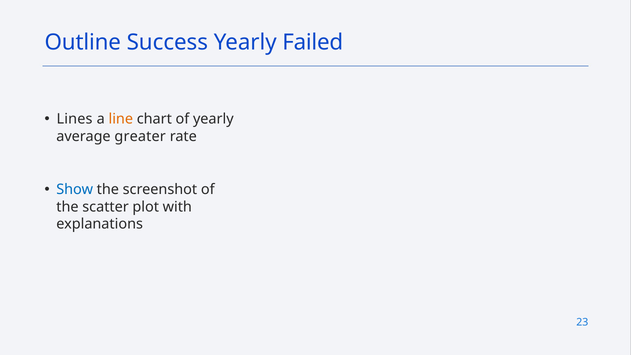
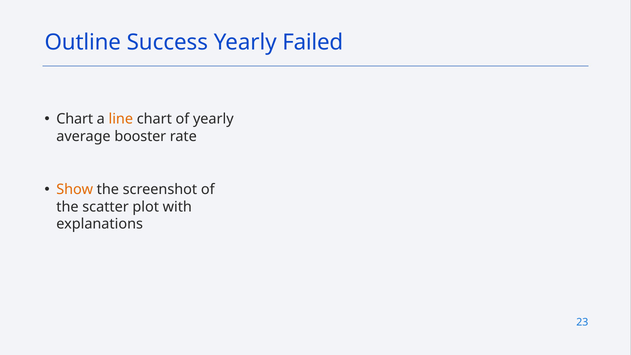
Lines at (75, 119): Lines -> Chart
greater: greater -> booster
Show colour: blue -> orange
